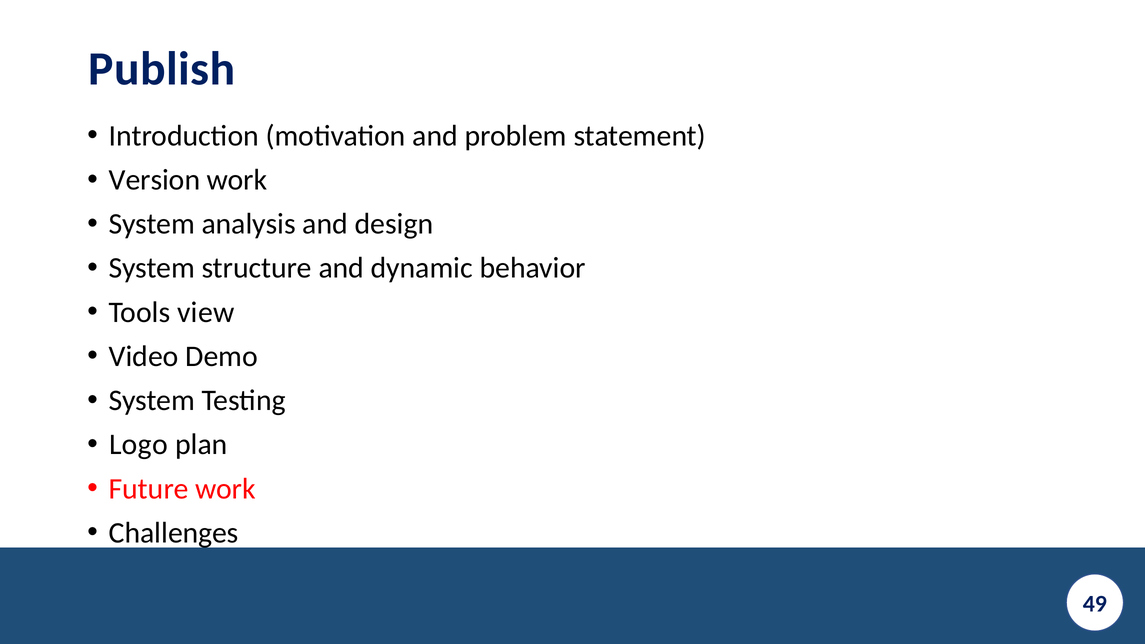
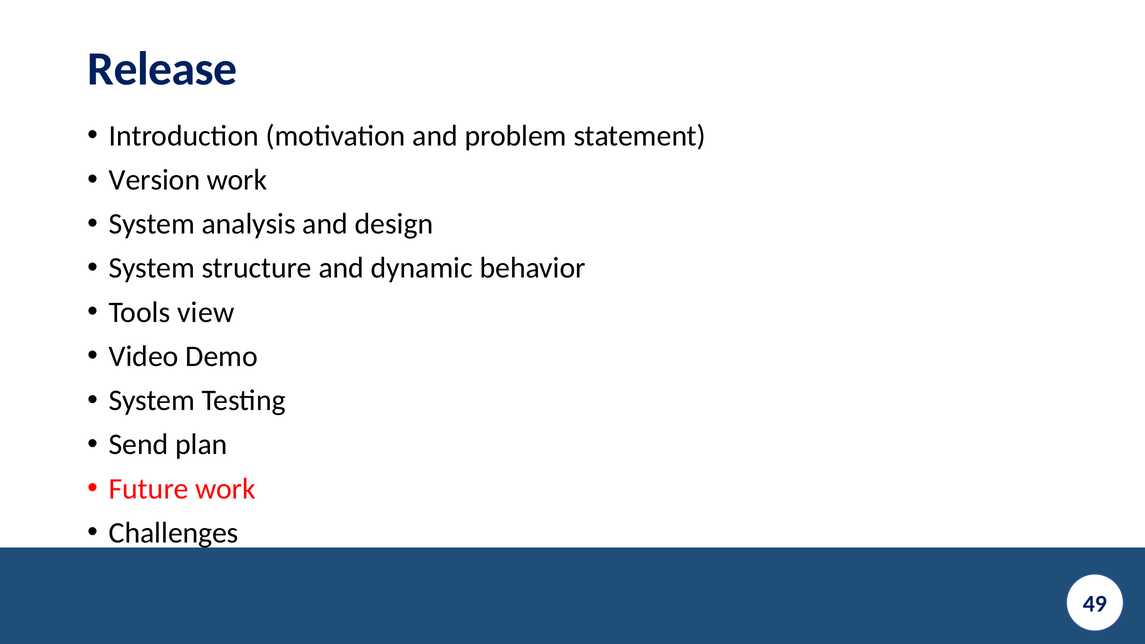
Publish: Publish -> Release
Logo: Logo -> Send
